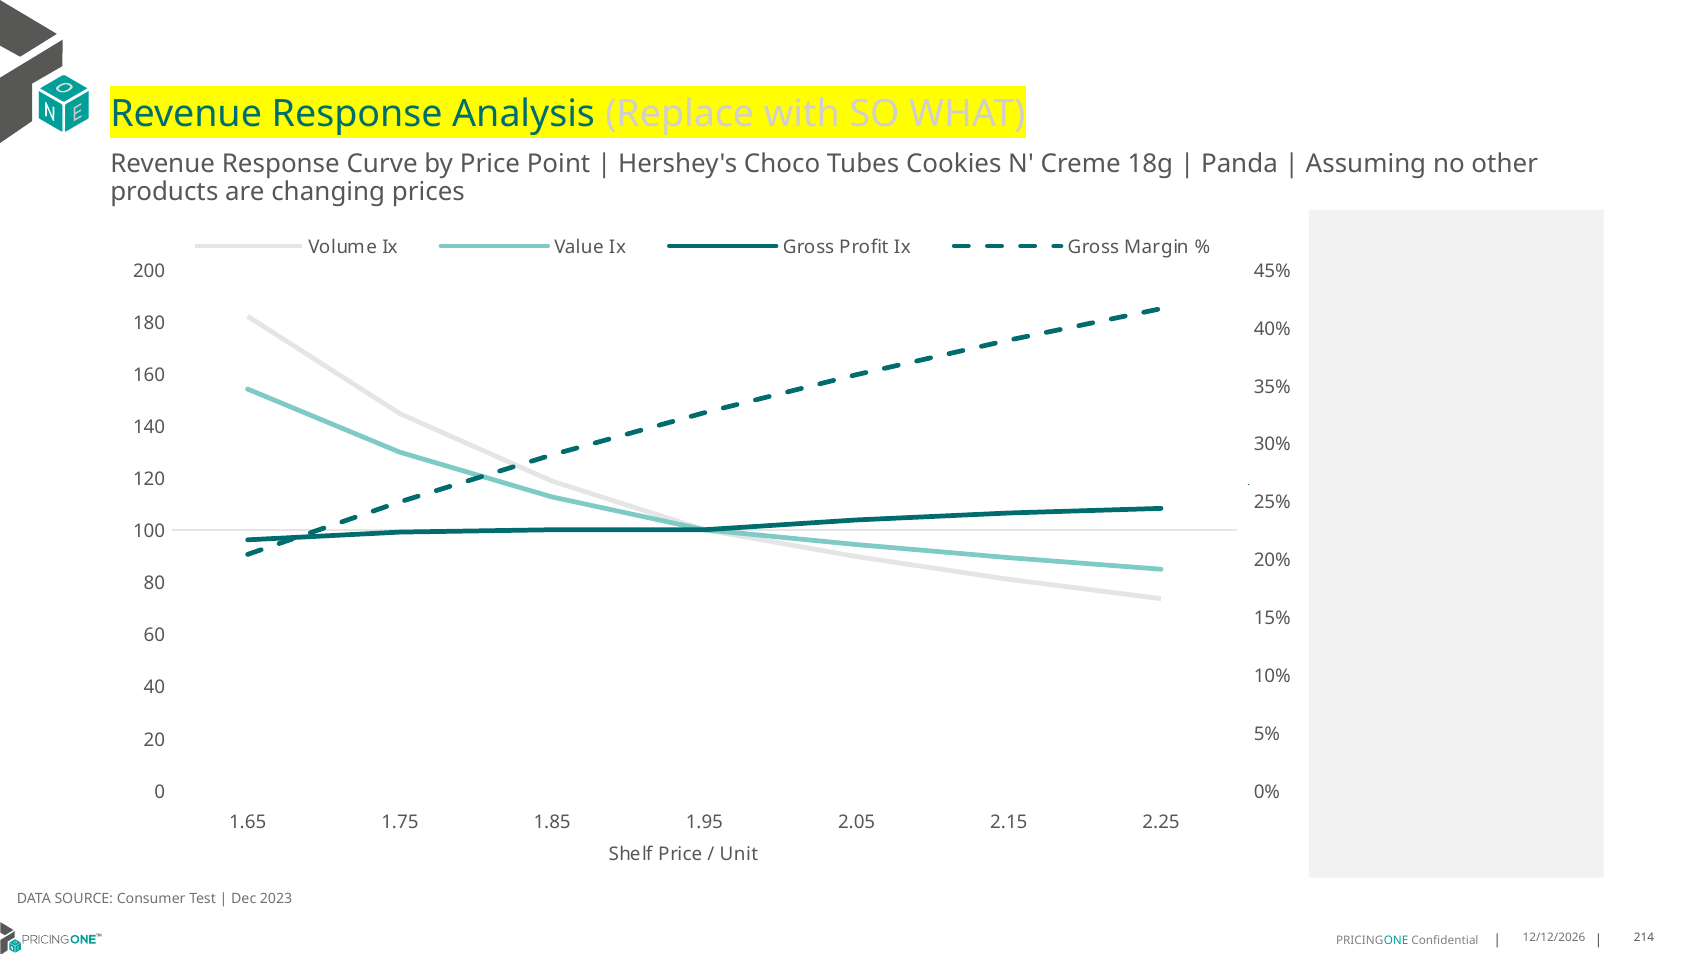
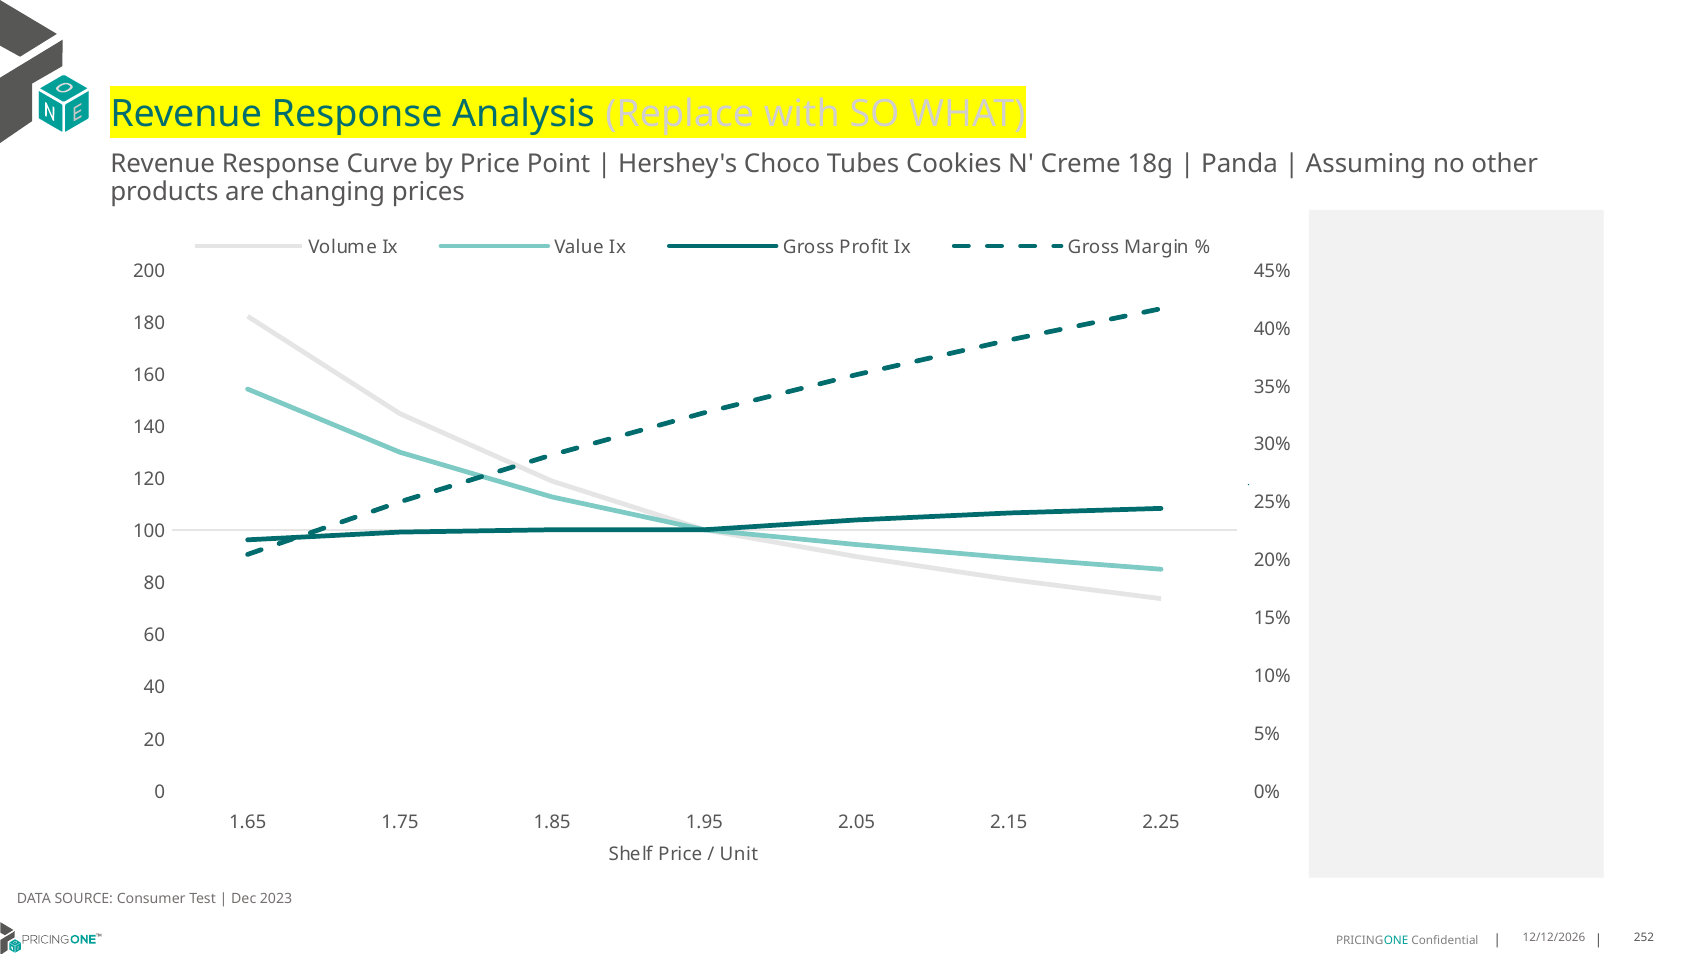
214: 214 -> 252
